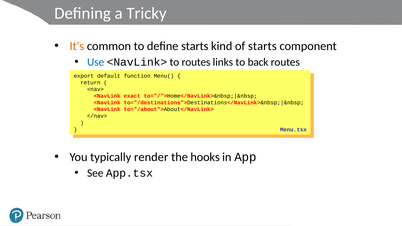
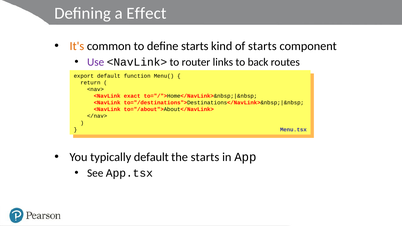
Tricky: Tricky -> Effect
Use colour: blue -> purple
to routes: routes -> router
typically render: render -> default
the hooks: hooks -> starts
